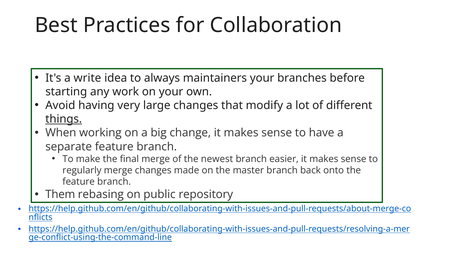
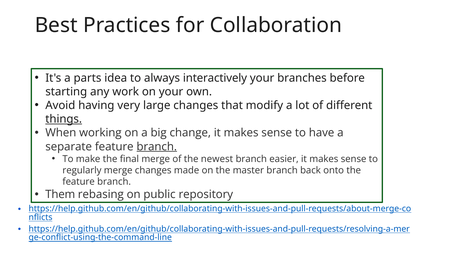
write: write -> parts
maintainers: maintainers -> interactively
branch at (157, 146) underline: none -> present
